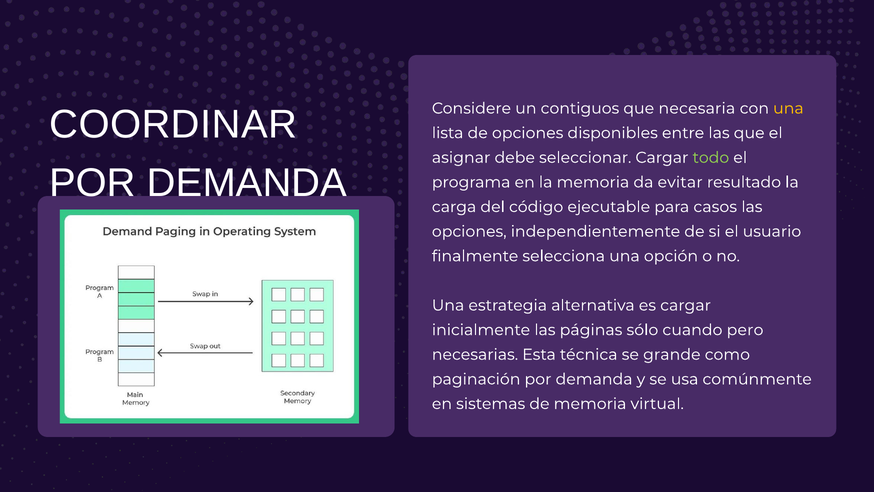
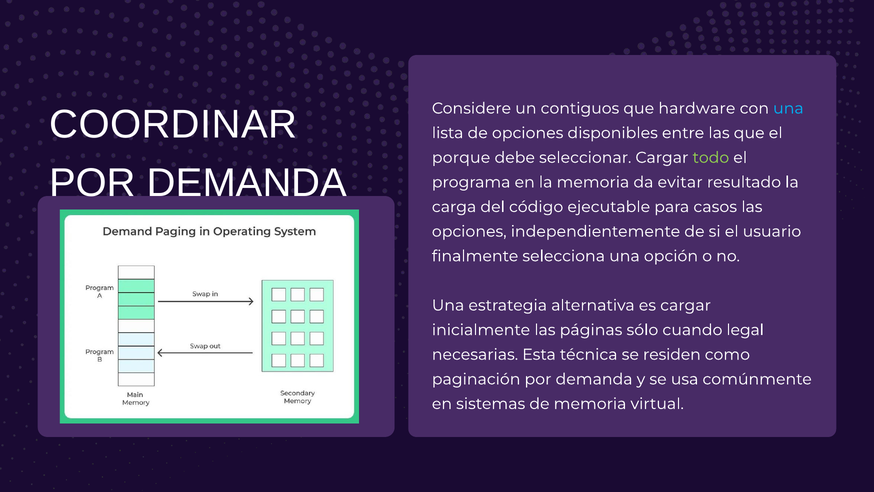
necesaria: necesaria -> hardware
una at (788, 108) colour: yellow -> light blue
asignar: asignar -> porque
pero: pero -> legal
grande: grande -> residen
